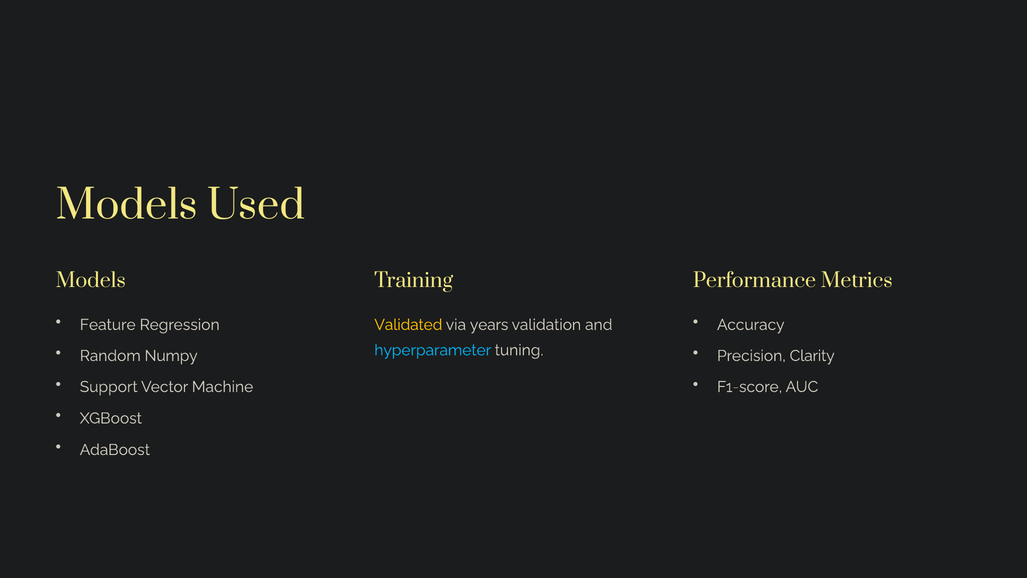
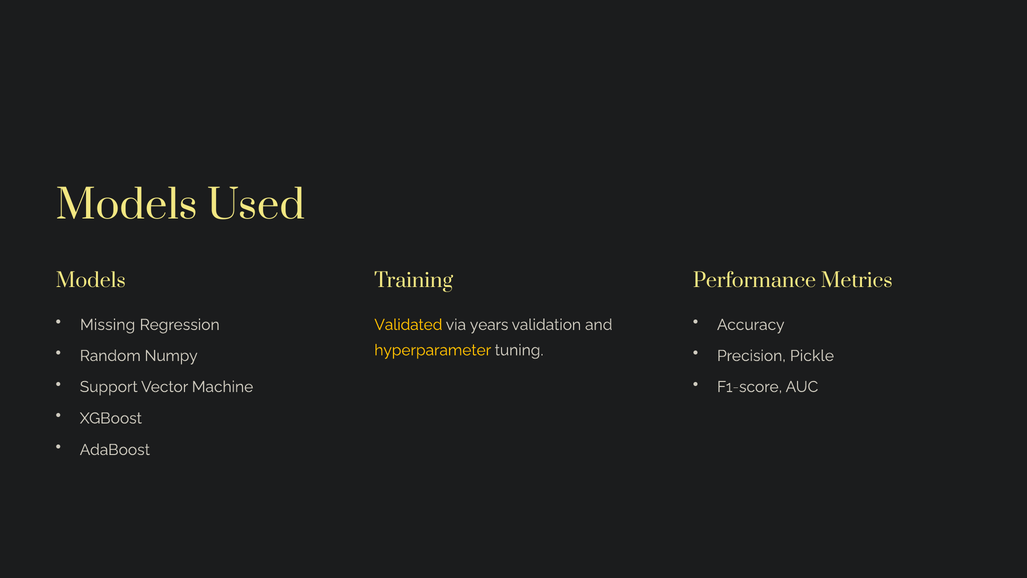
Feature: Feature -> Missing
hyperparameter colour: light blue -> yellow
Clarity: Clarity -> Pickle
